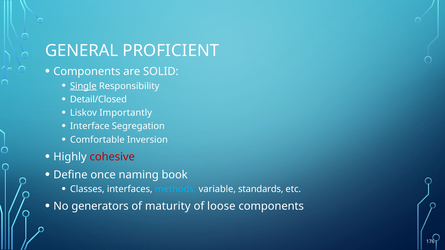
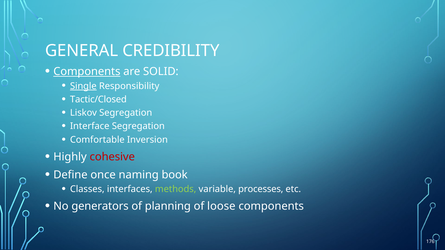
PROFICIENT: PROFICIENT -> CREDIBILITY
Components at (87, 72) underline: none -> present
Detail/Closed: Detail/Closed -> Tactic/Closed
Liskov Importantly: Importantly -> Segregation
methods colour: light blue -> light green
standards: standards -> processes
maturity: maturity -> planning
